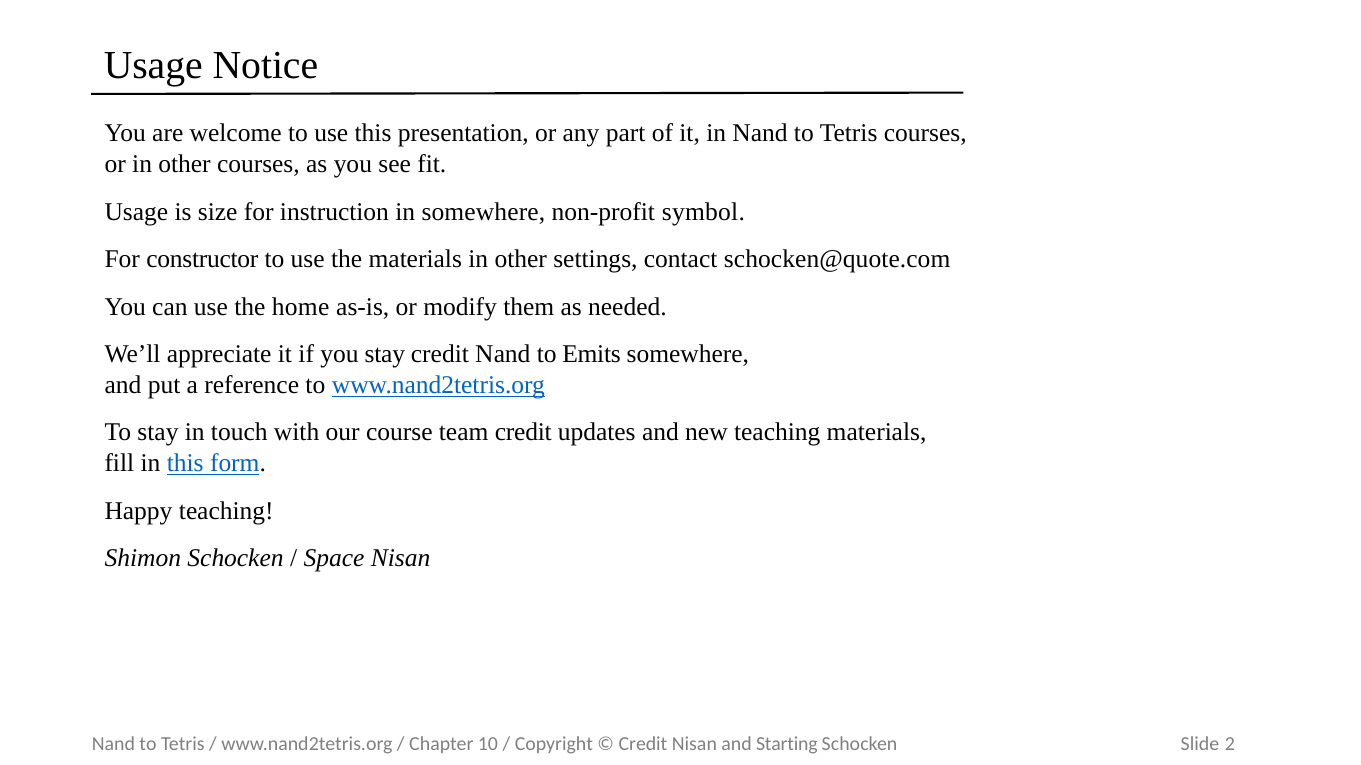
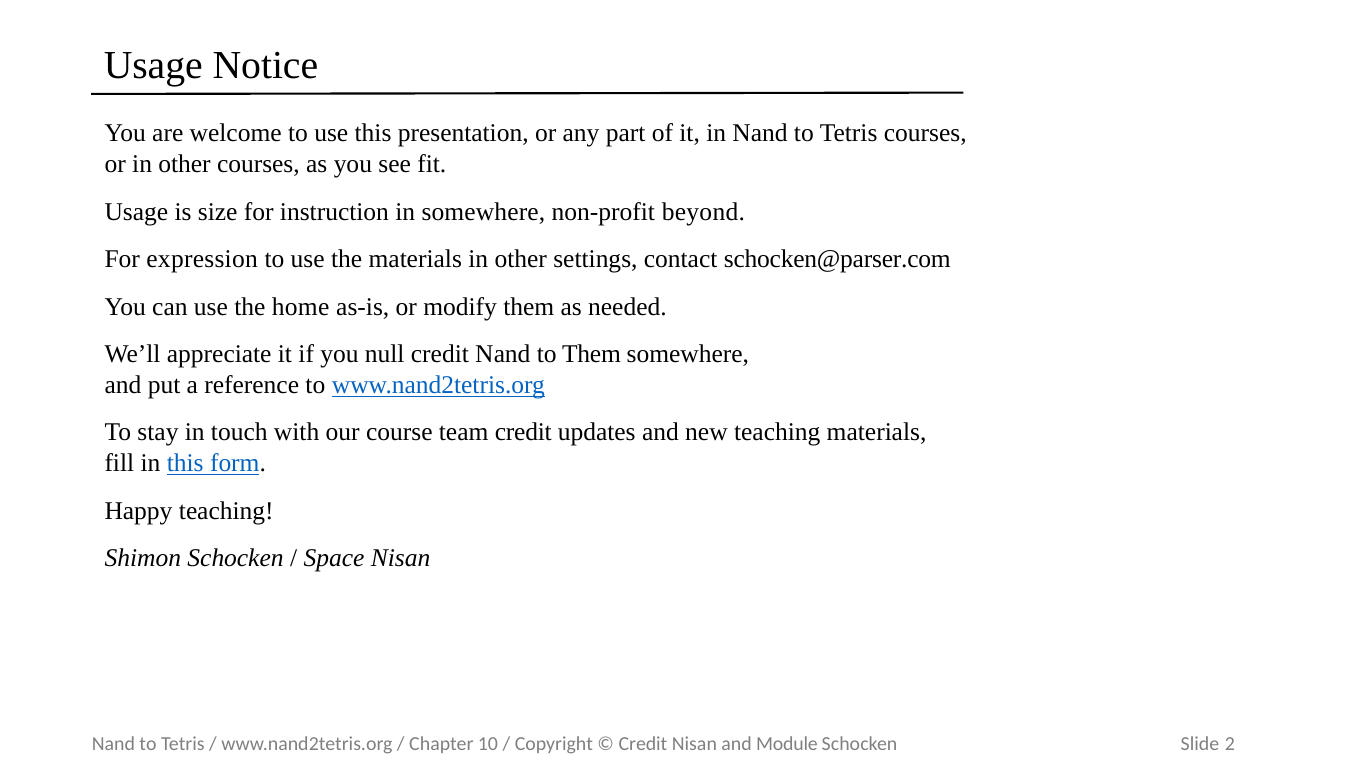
symbol: symbol -> beyond
constructor: constructor -> expression
schocken@quote.com: schocken@quote.com -> schocken@parser.com
you stay: stay -> null
to Emits: Emits -> Them
Starting: Starting -> Module
